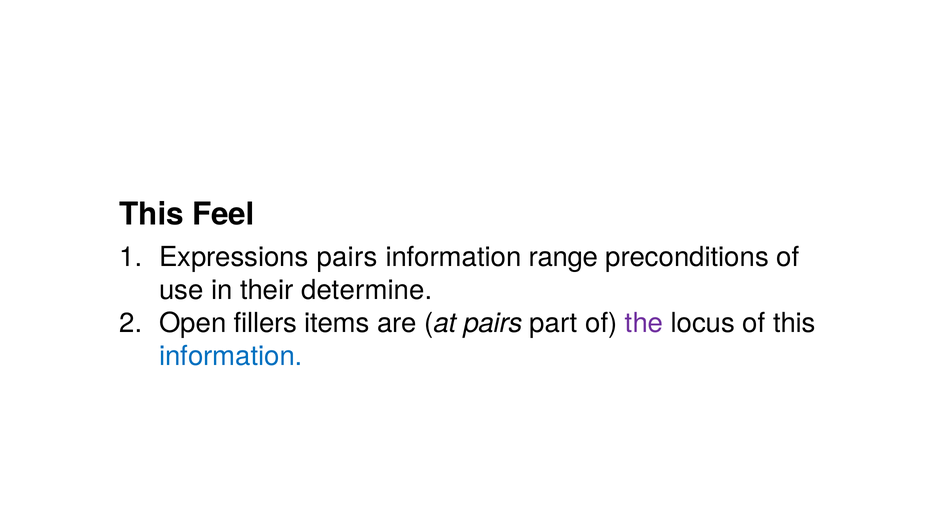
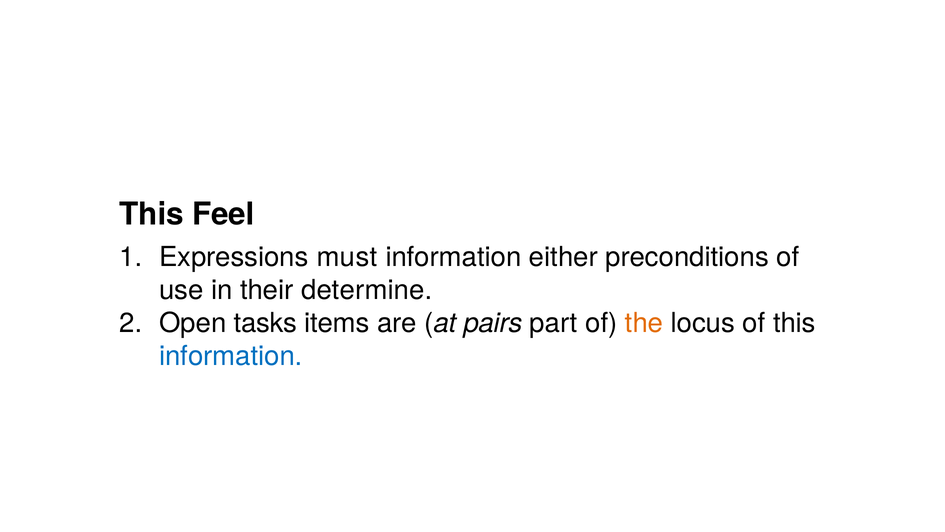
Expressions pairs: pairs -> must
range: range -> either
fillers: fillers -> tasks
the colour: purple -> orange
